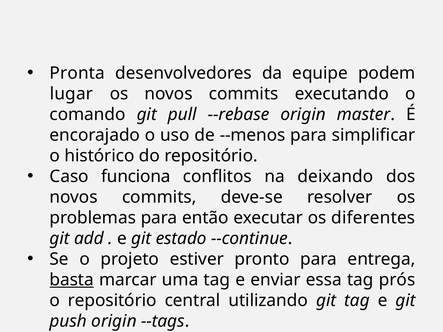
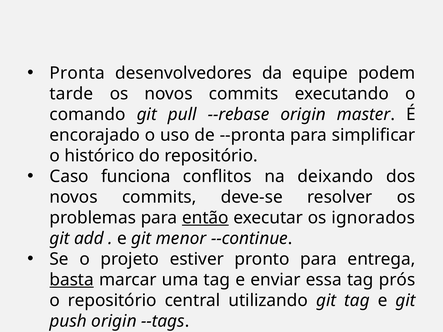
lugar: lugar -> tarde
--menos: --menos -> --pronta
então underline: none -> present
diferentes: diferentes -> ignorados
estado: estado -> menor
